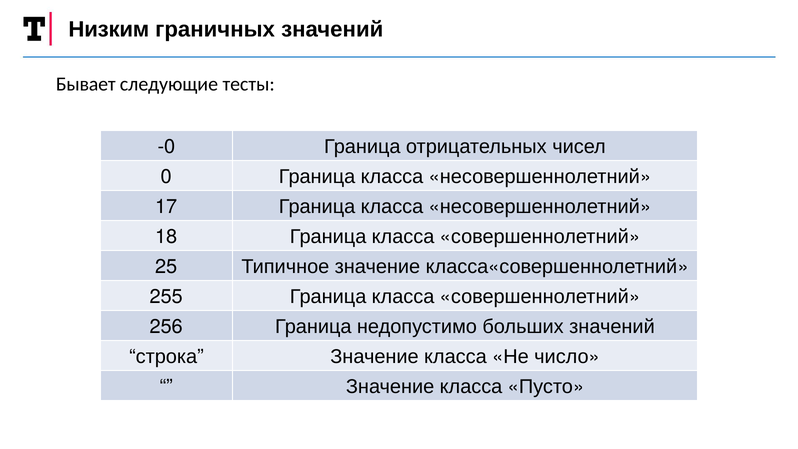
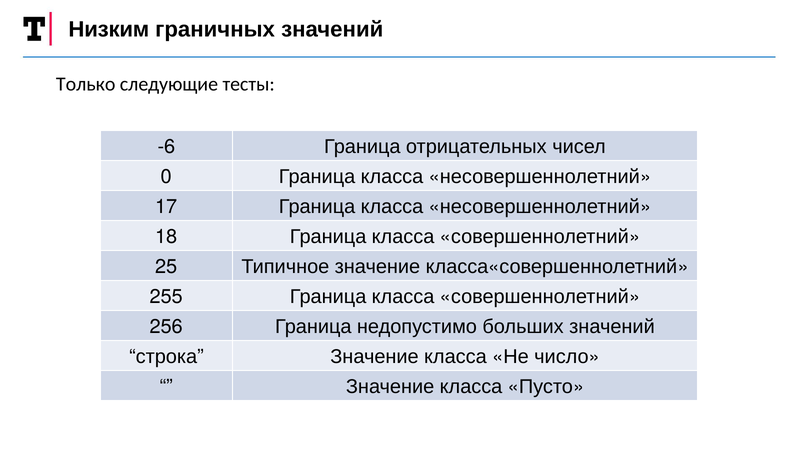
Бывает: Бывает -> Только
-0: -0 -> -6
